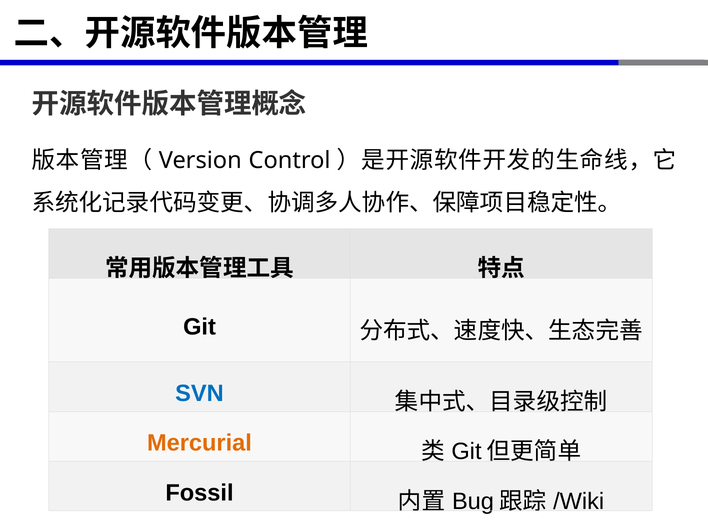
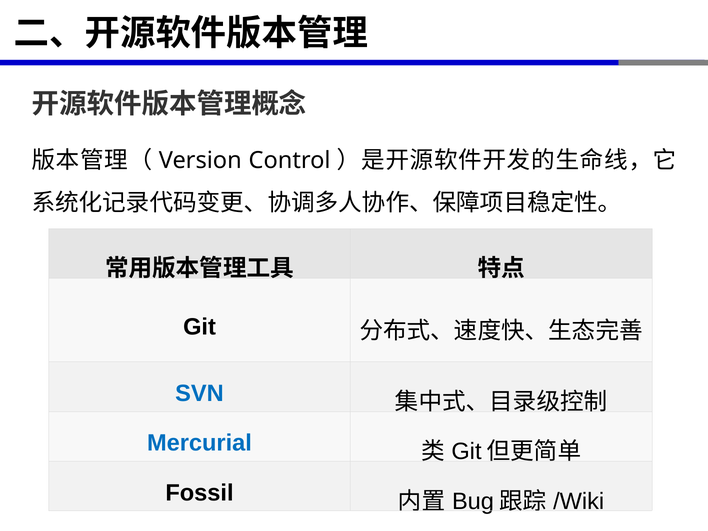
Mercurial colour: orange -> blue
